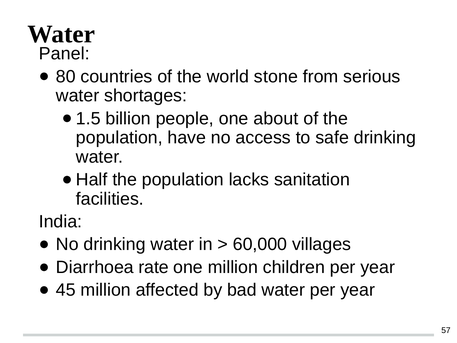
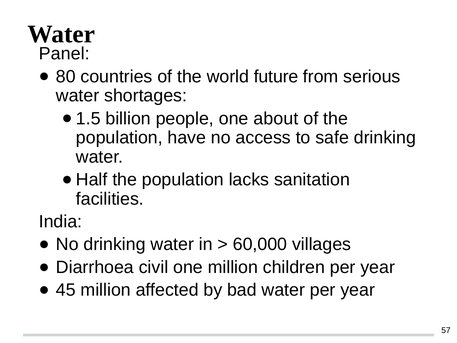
stone: stone -> future
rate: rate -> civil
